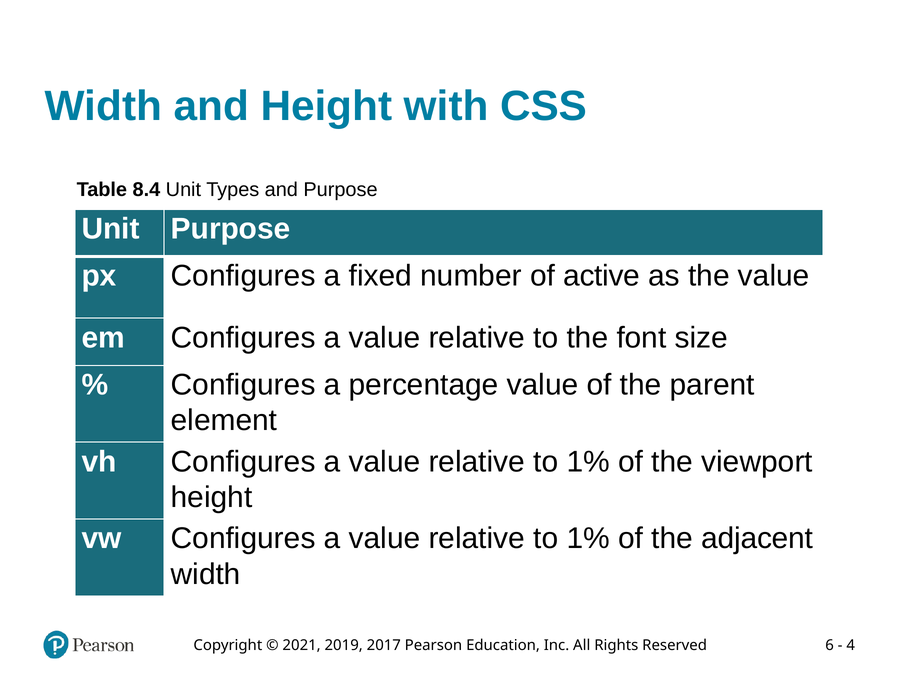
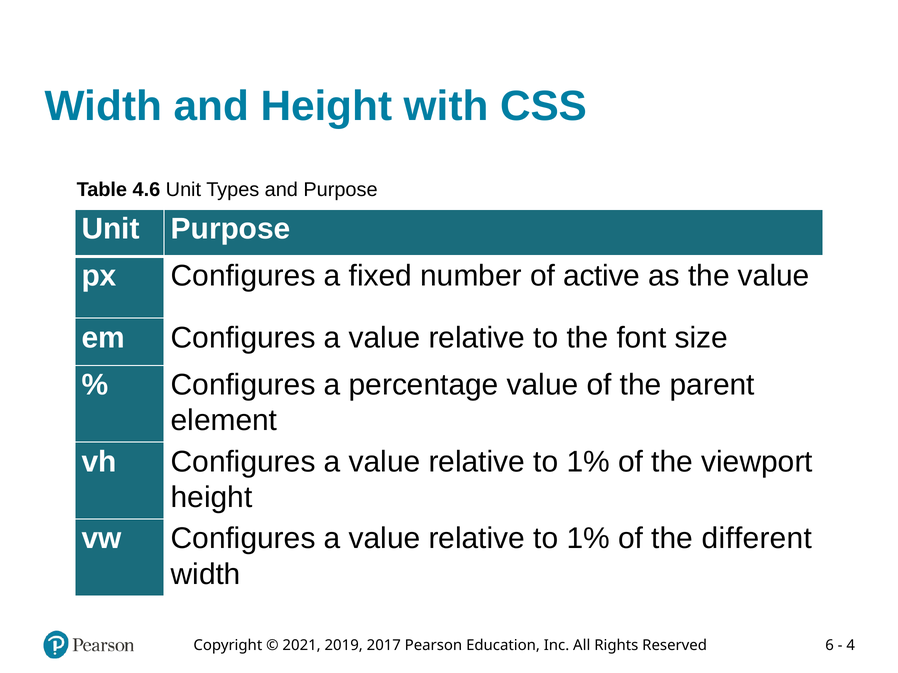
8.4: 8.4 -> 4.6
adjacent: adjacent -> different
